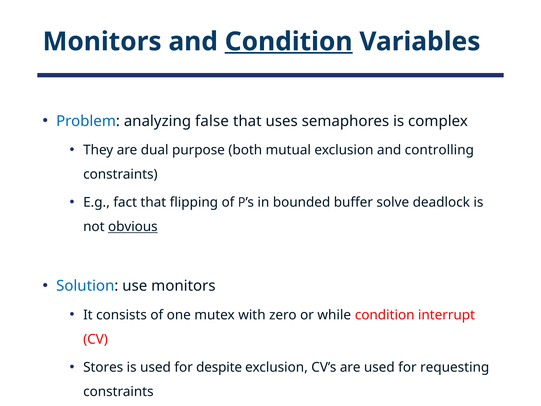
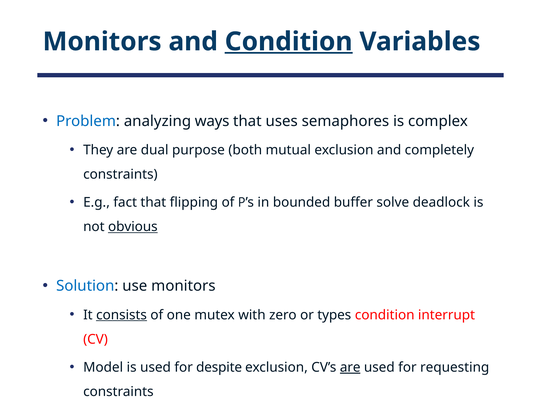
false: false -> ways
controlling: controlling -> completely
consists underline: none -> present
while: while -> types
Stores: Stores -> Model
are at (350, 367) underline: none -> present
